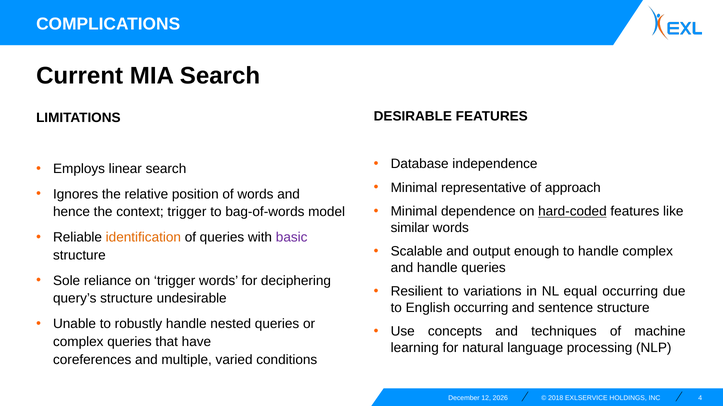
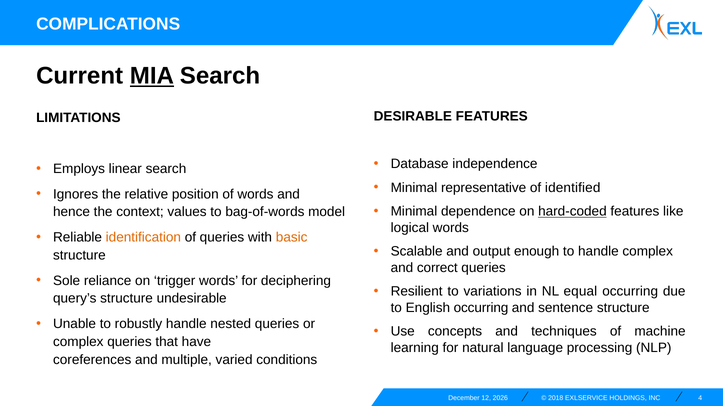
MIA underline: none -> present
approach: approach -> identified
context trigger: trigger -> values
similar: similar -> logical
basic colour: purple -> orange
and handle: handle -> correct
